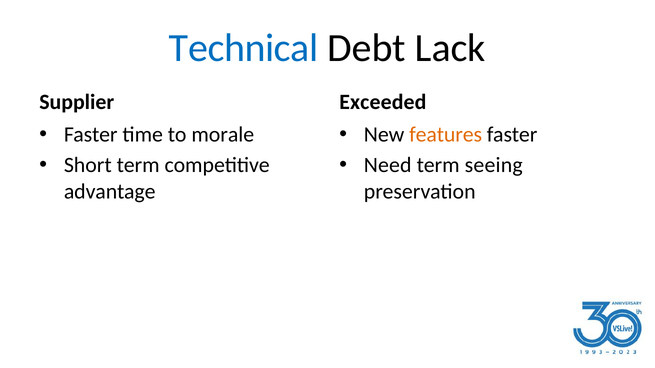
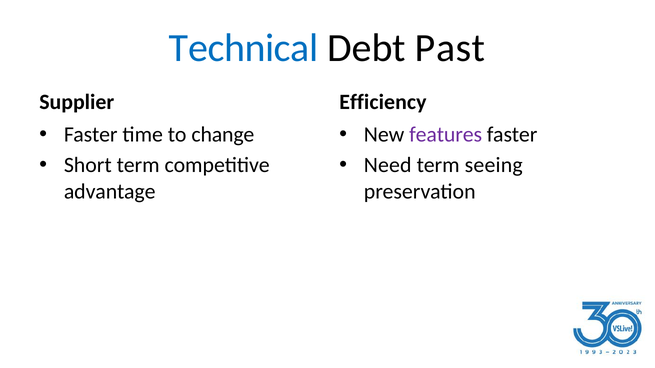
Lack: Lack -> Past
Exceeded: Exceeded -> Efficiency
morale: morale -> change
features colour: orange -> purple
